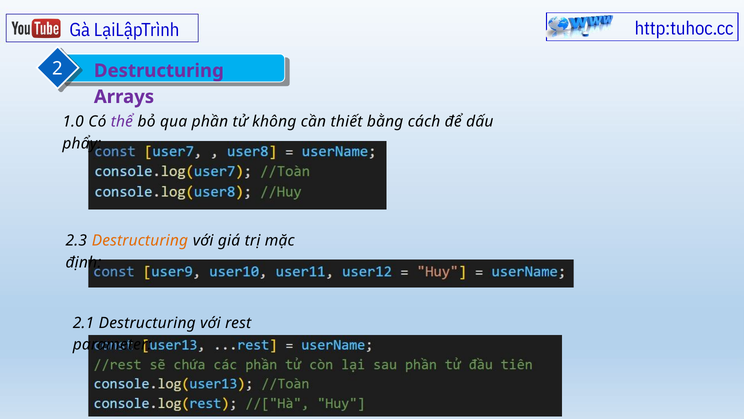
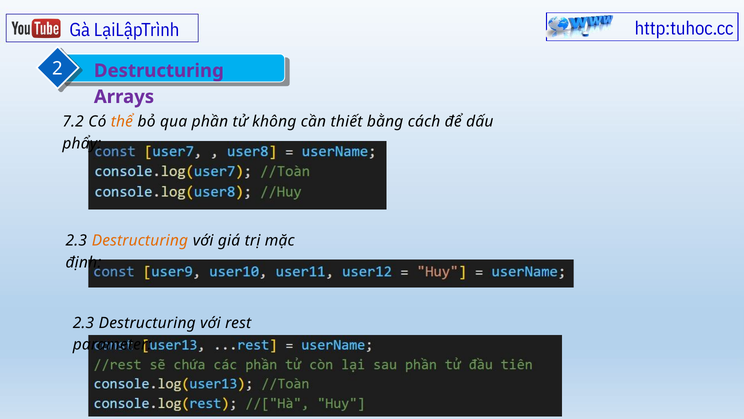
1.0: 1.0 -> 7.2
thể colour: purple -> orange
2.1 at (83, 322): 2.1 -> 2.3
